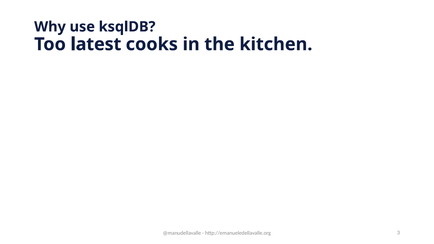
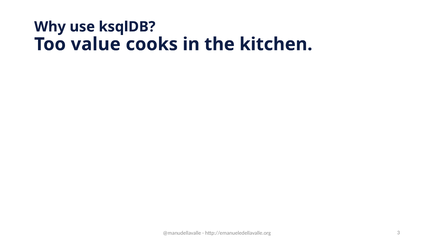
latest: latest -> value
